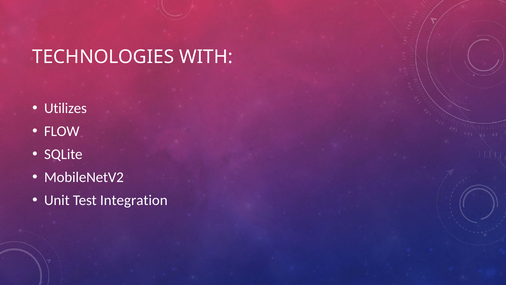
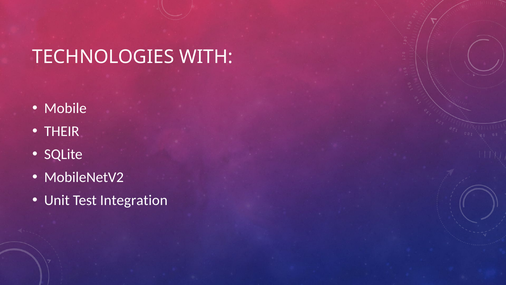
Utilizes: Utilizes -> Mobile
FLOW: FLOW -> THEIR
